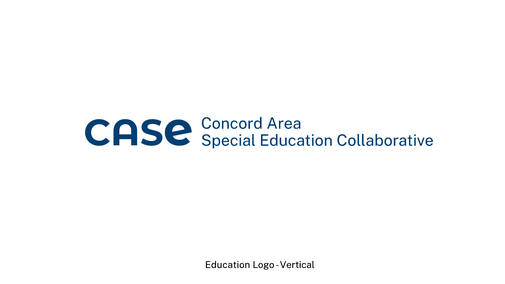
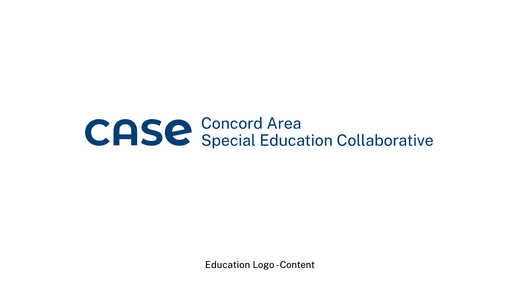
Vertical: Vertical -> Content
